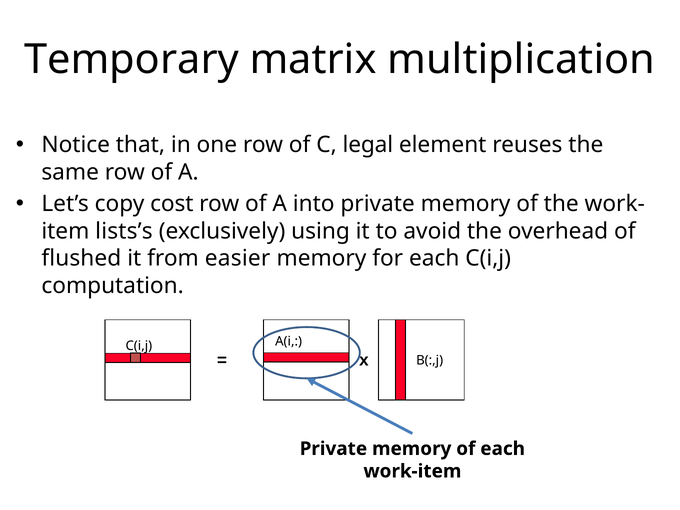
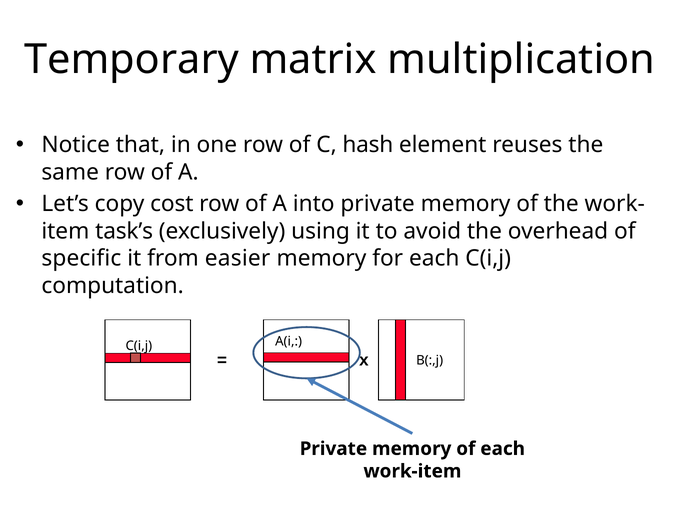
legal: legal -> hash
lists’s: lists’s -> task’s
flushed: flushed -> specific
